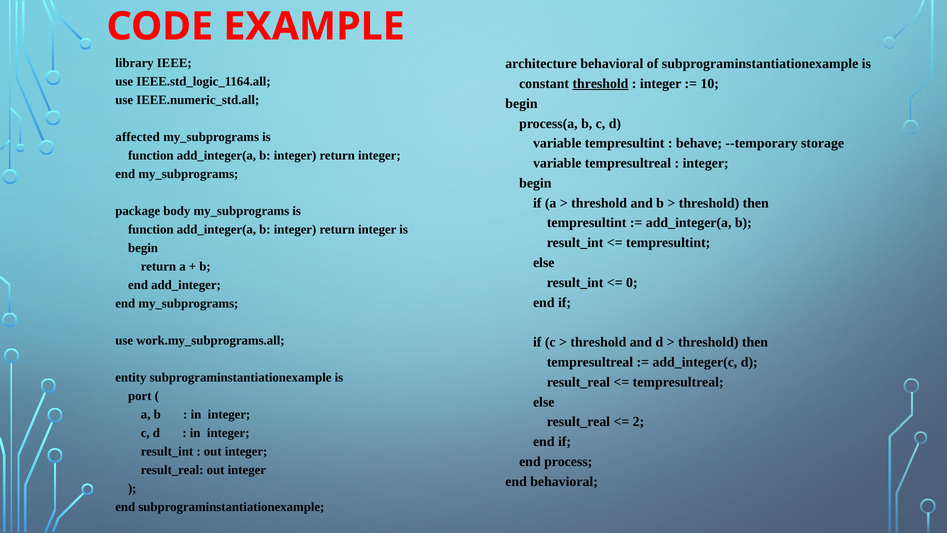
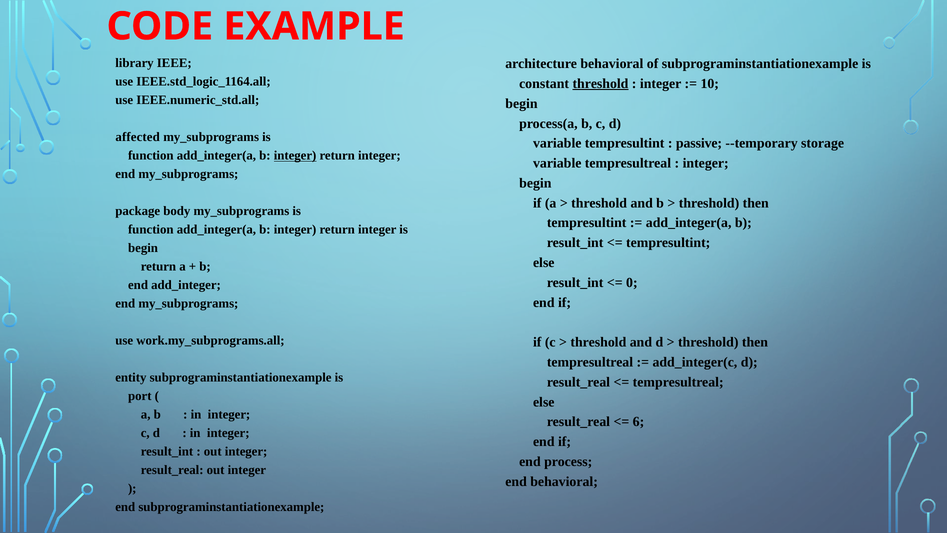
behave: behave -> passive
integer at (295, 156) underline: none -> present
2: 2 -> 6
